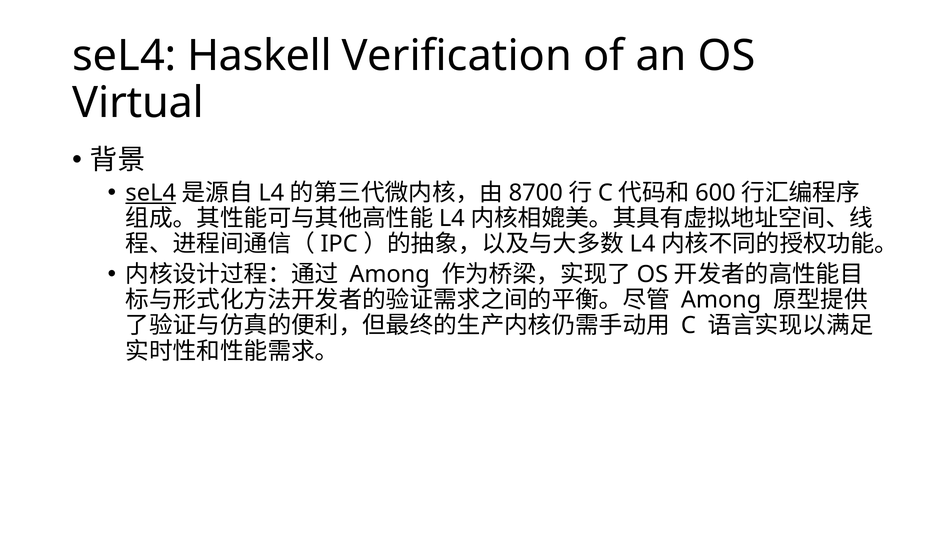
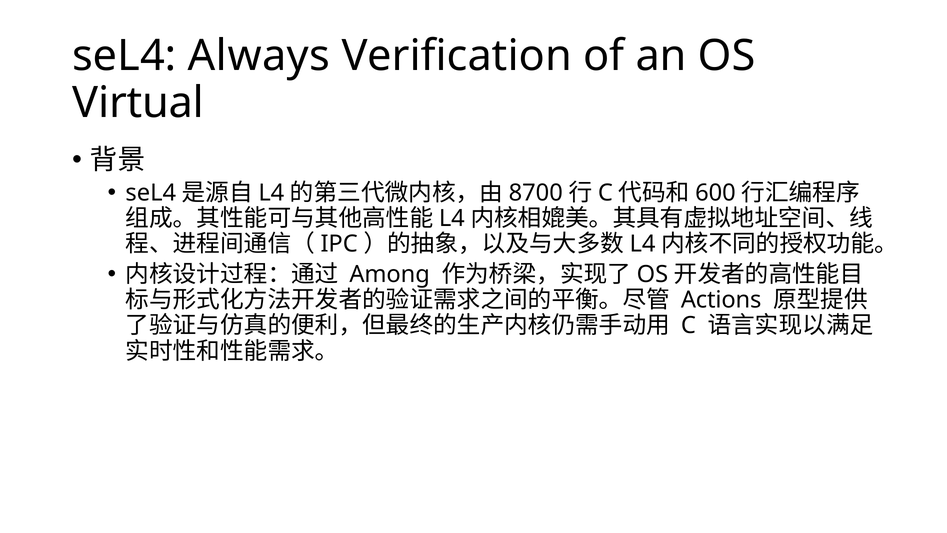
Haskell: Haskell -> Always
seL4 at (151, 193) underline: present -> none
Among at (721, 300): Among -> Actions
